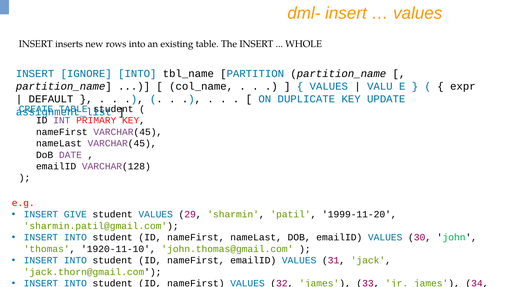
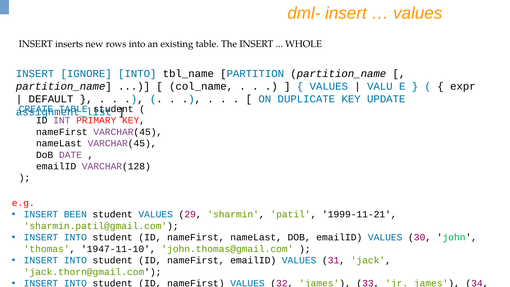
GIVE: GIVE -> BEEN
1999-11-20: 1999-11-20 -> 1999-11-21
1920-11-10: 1920-11-10 -> 1947-11-10
